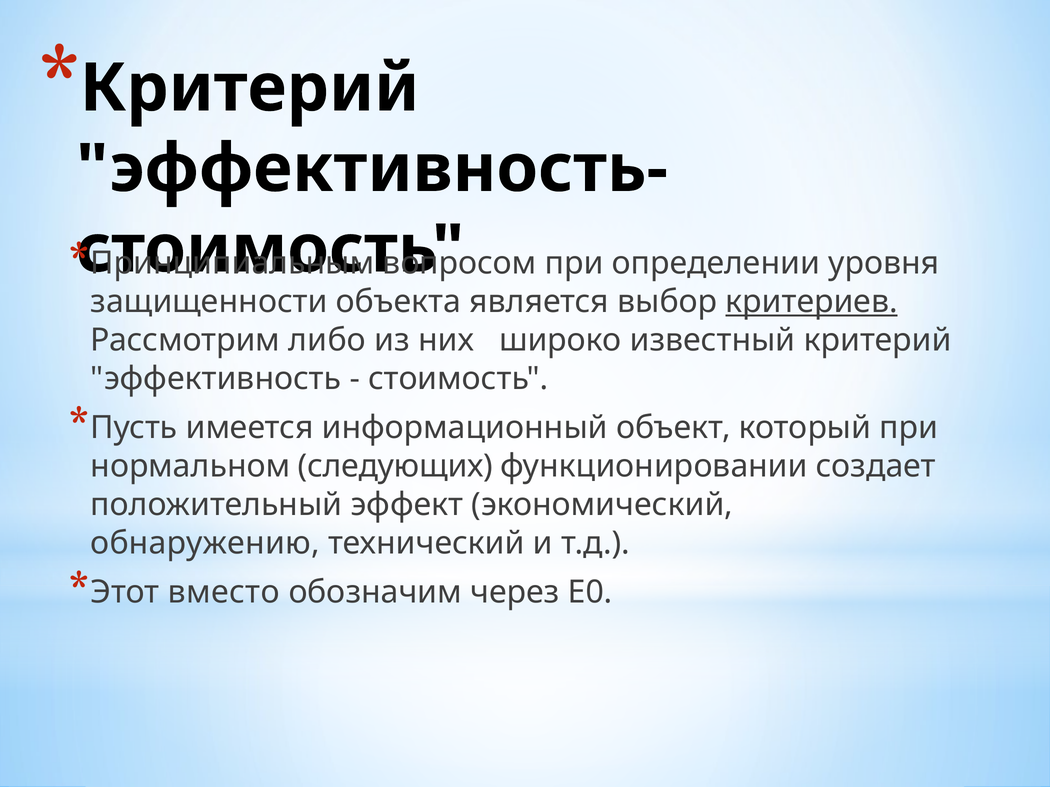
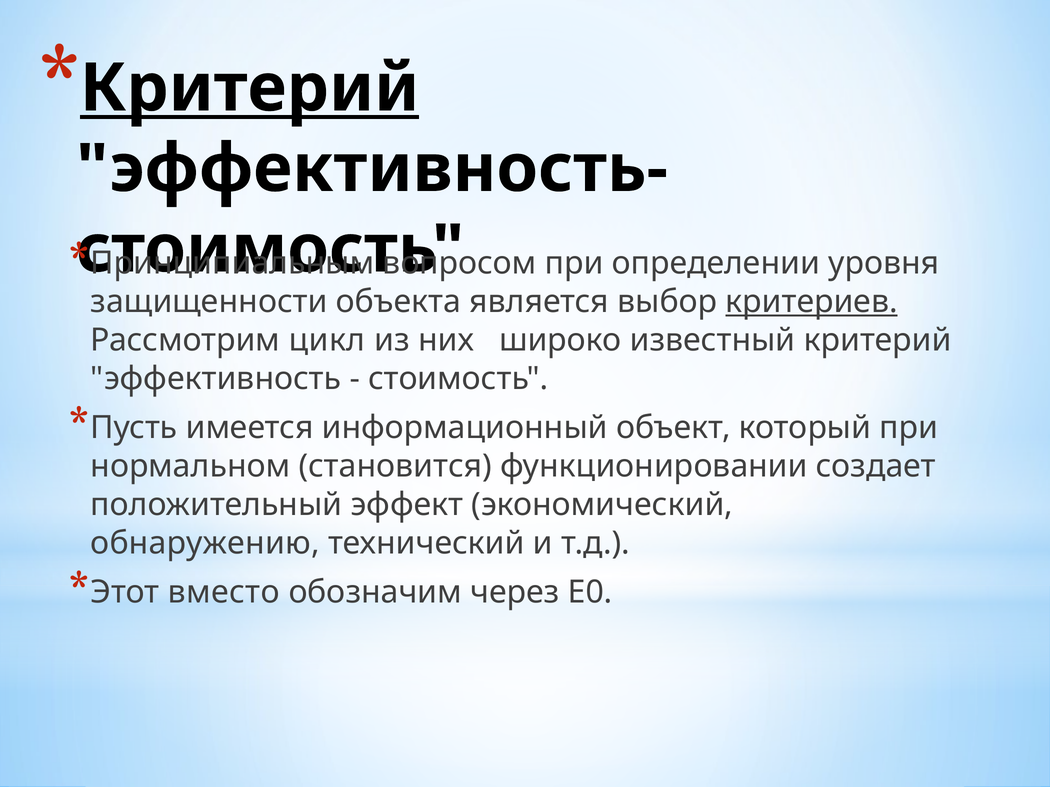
Критерий at (250, 88) underline: none -> present
либо: либо -> цикл
следующих: следующих -> становится
